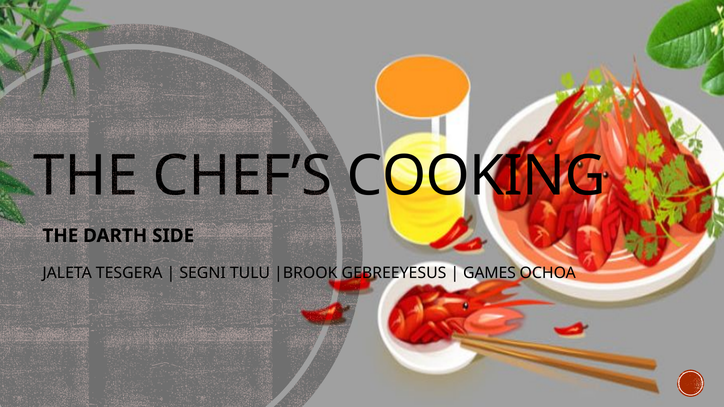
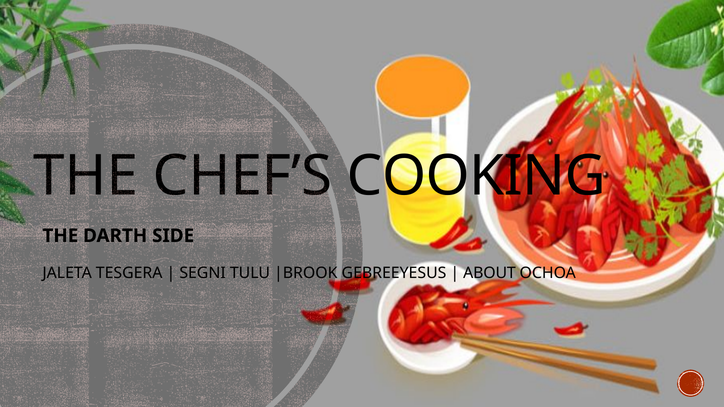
GAMES: GAMES -> ABOUT
